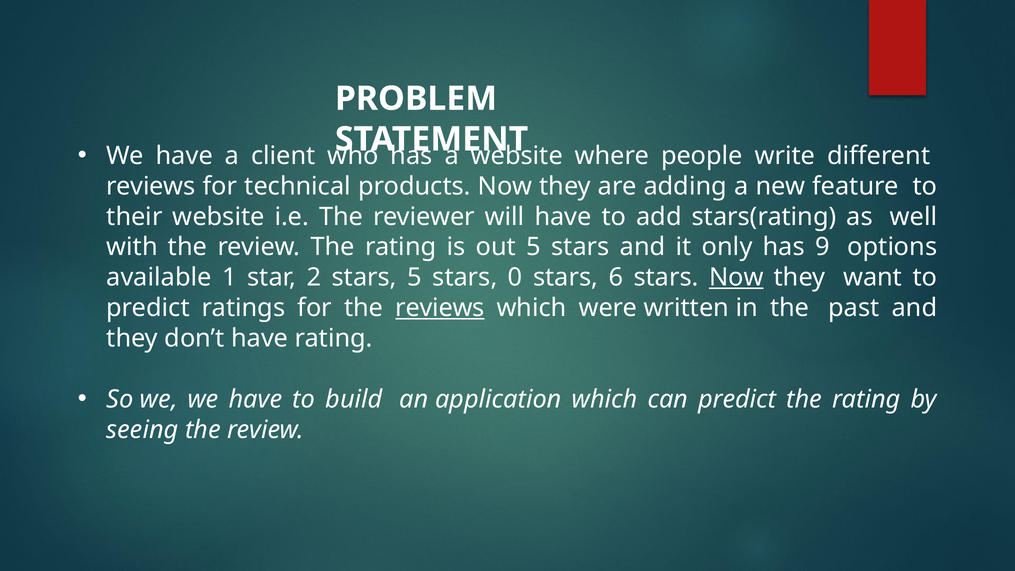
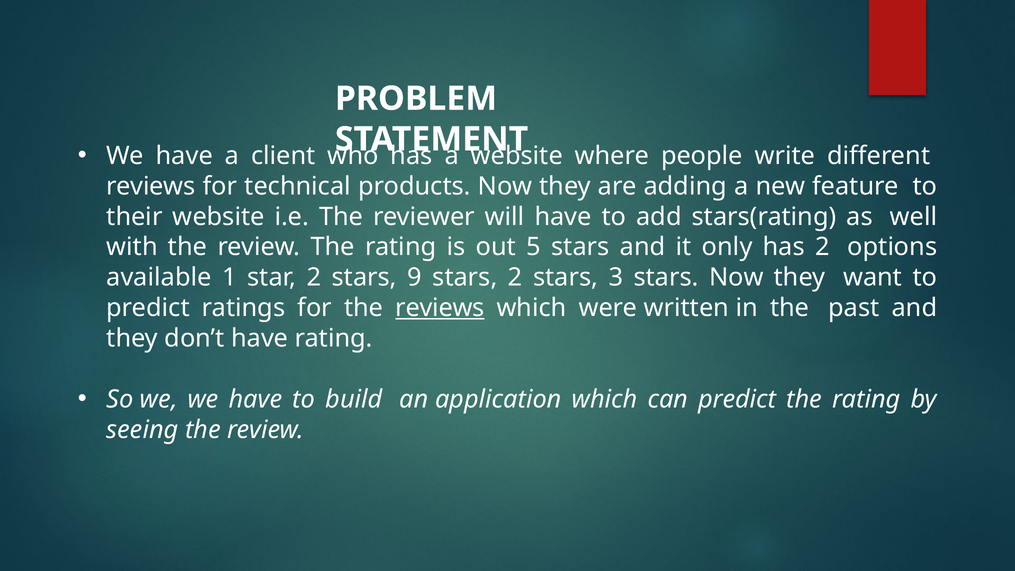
has 9: 9 -> 2
stars 5: 5 -> 9
stars 0: 0 -> 2
6: 6 -> 3
Now at (736, 278) underline: present -> none
